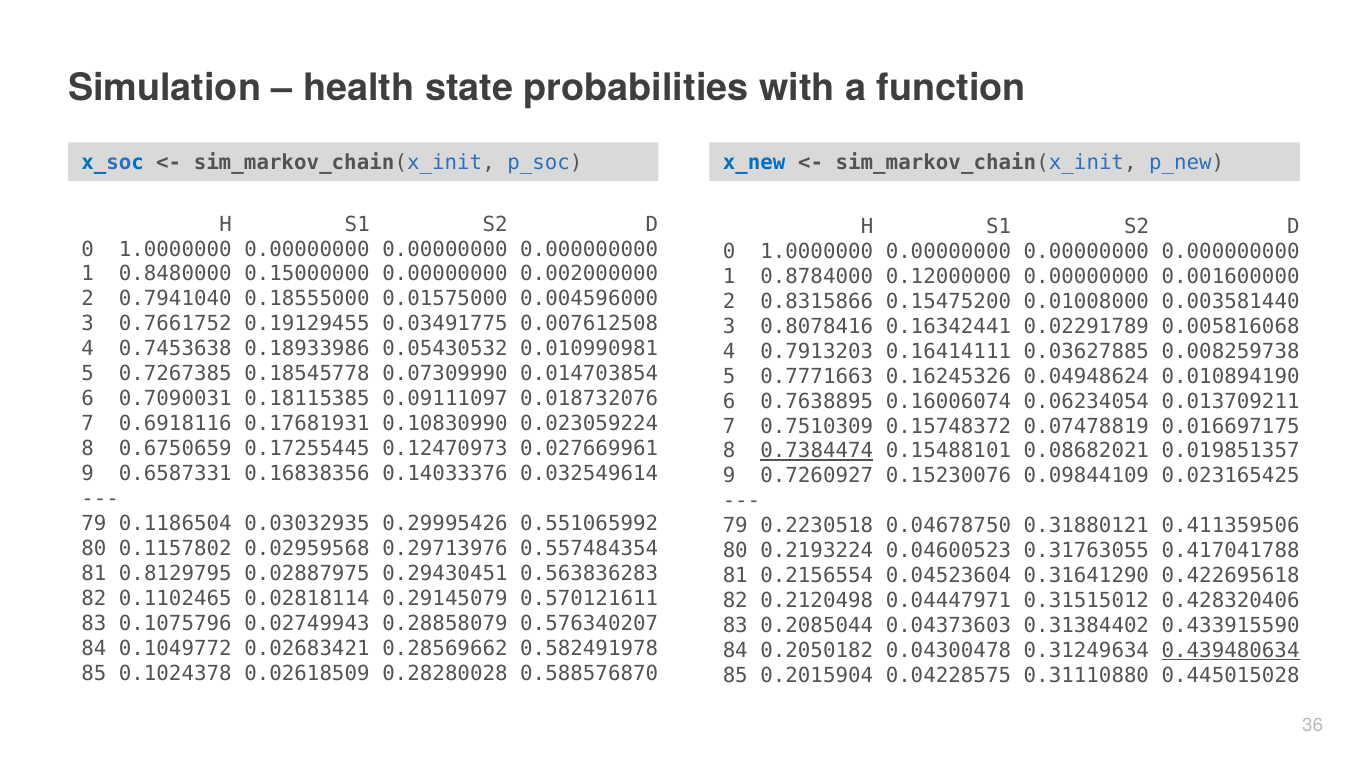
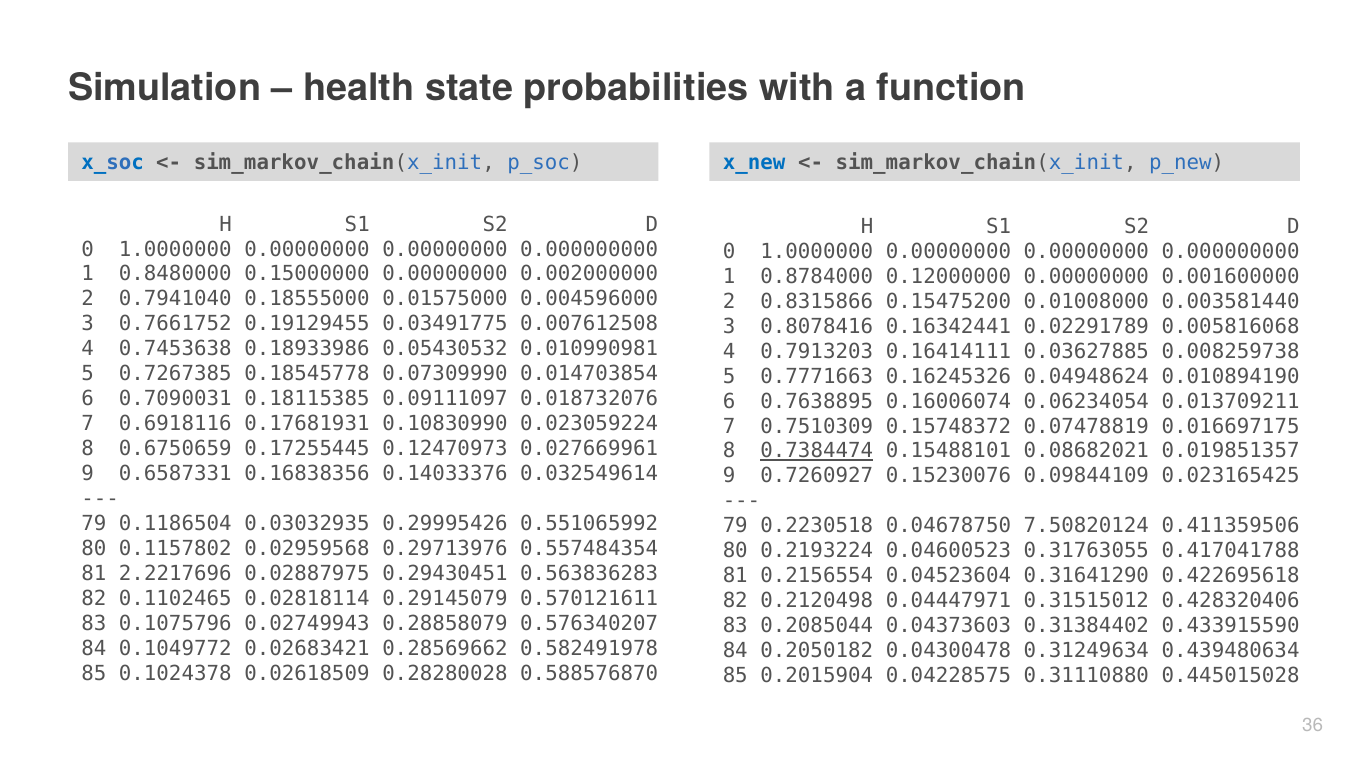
0.31880121: 0.31880121 -> 7.50820124
0.8129795: 0.8129795 -> 2.2217696
0.439480634 underline: present -> none
